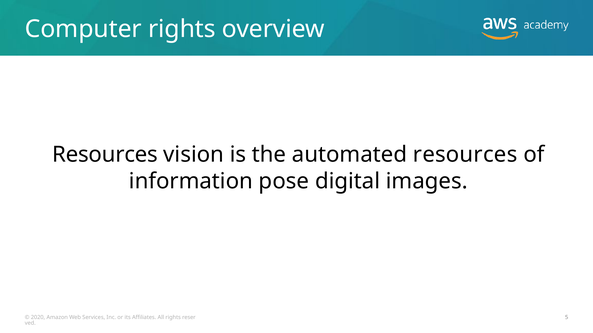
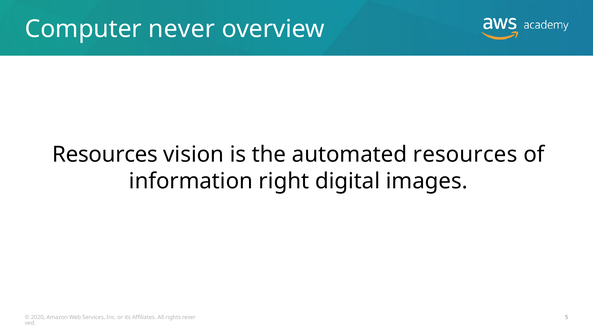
Computer rights: rights -> never
pose: pose -> right
